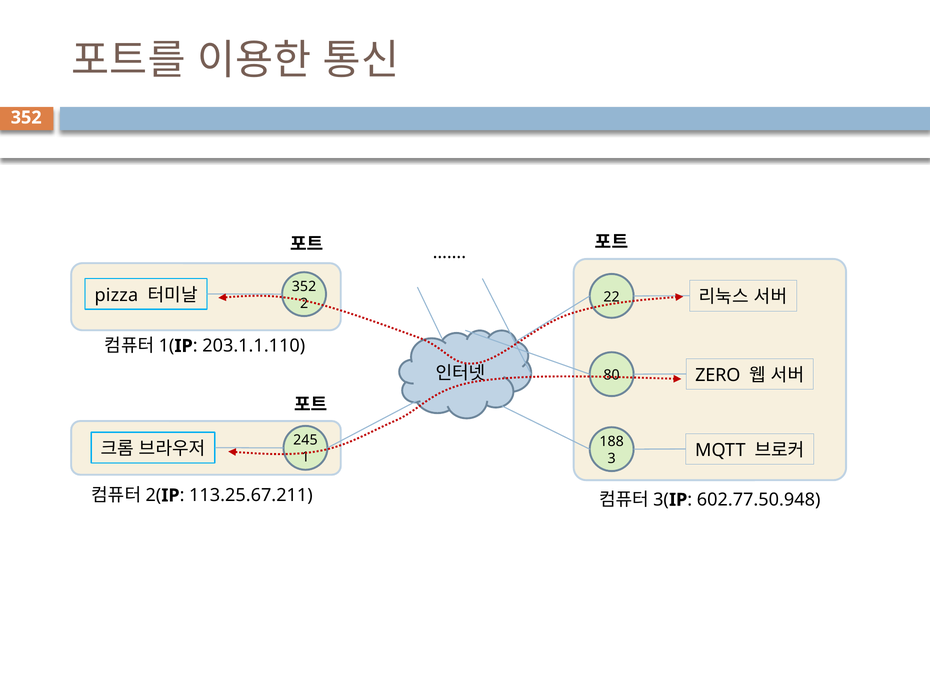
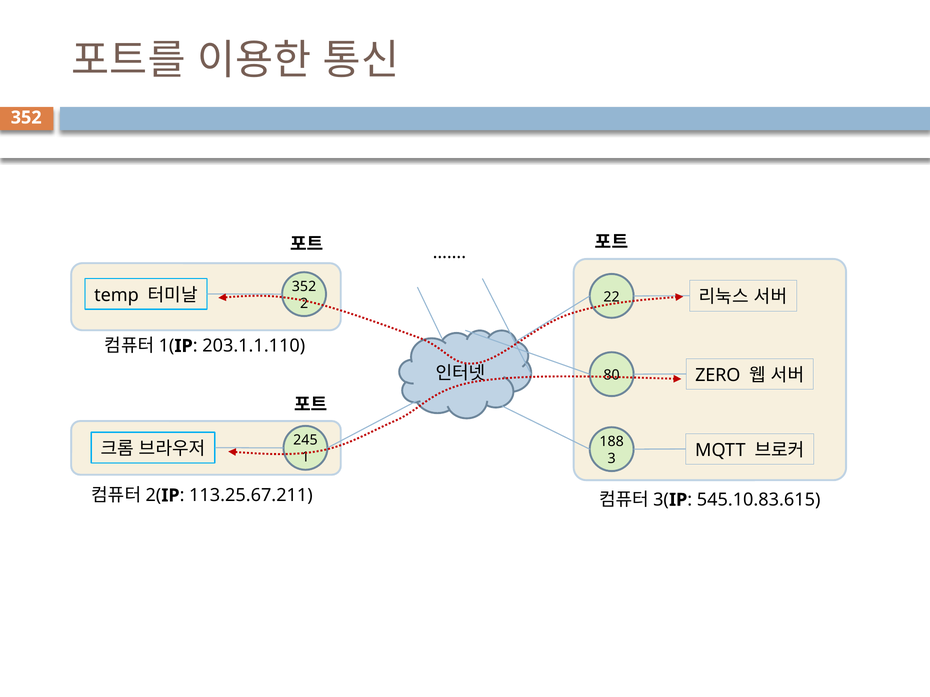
pizza: pizza -> temp
602.77.50.948: 602.77.50.948 -> 545.10.83.615
